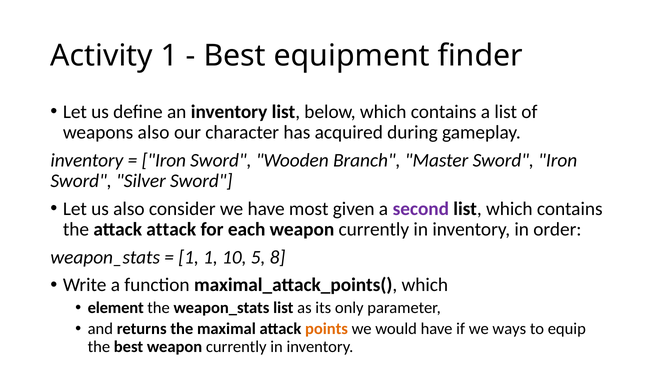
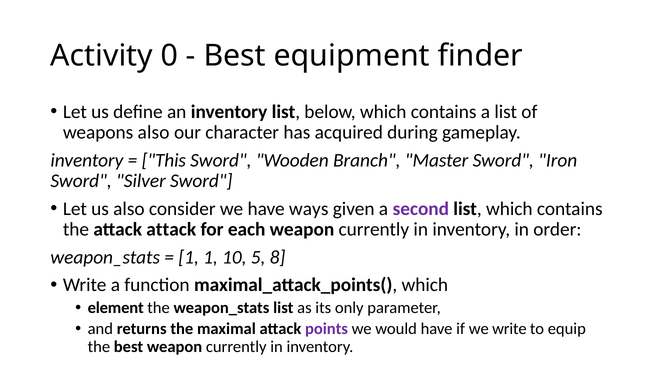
Activity 1: 1 -> 0
Iron at (164, 160): Iron -> This
most: most -> ways
points colour: orange -> purple
we ways: ways -> write
